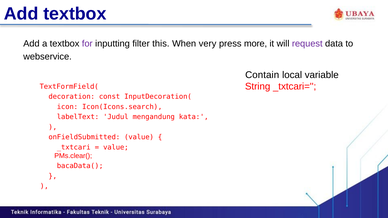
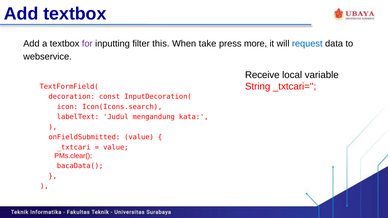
very: very -> take
request colour: purple -> blue
Contain: Contain -> Receive
